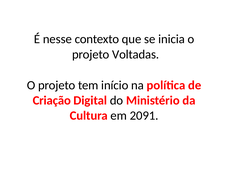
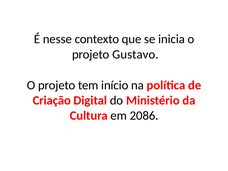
Voltadas: Voltadas -> Gustavo
2091: 2091 -> 2086
